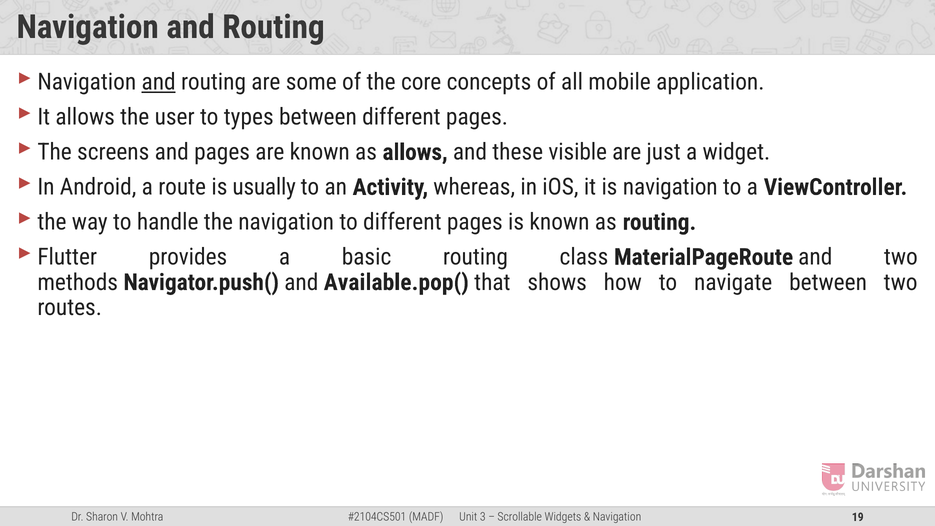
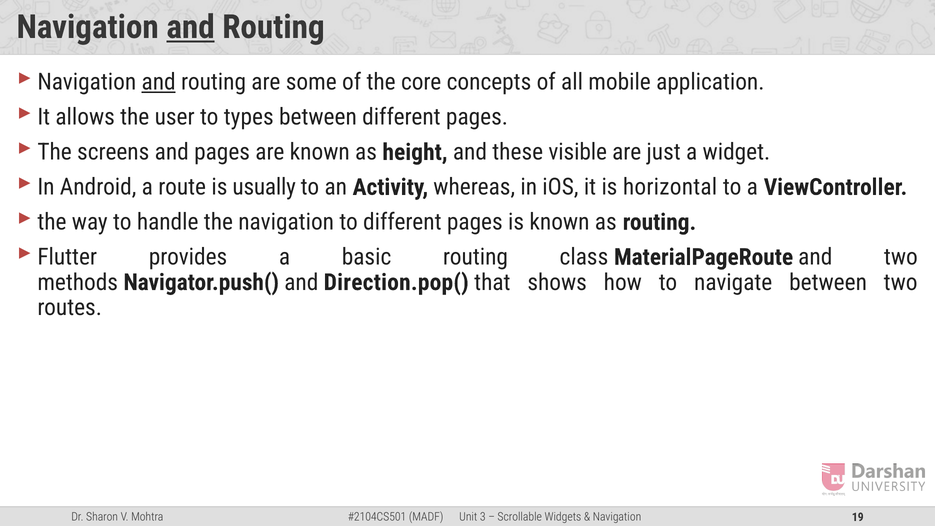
and at (190, 27) underline: none -> present
as allows: allows -> height
is navigation: navigation -> horizontal
Available.pop(: Available.pop( -> Direction.pop(
